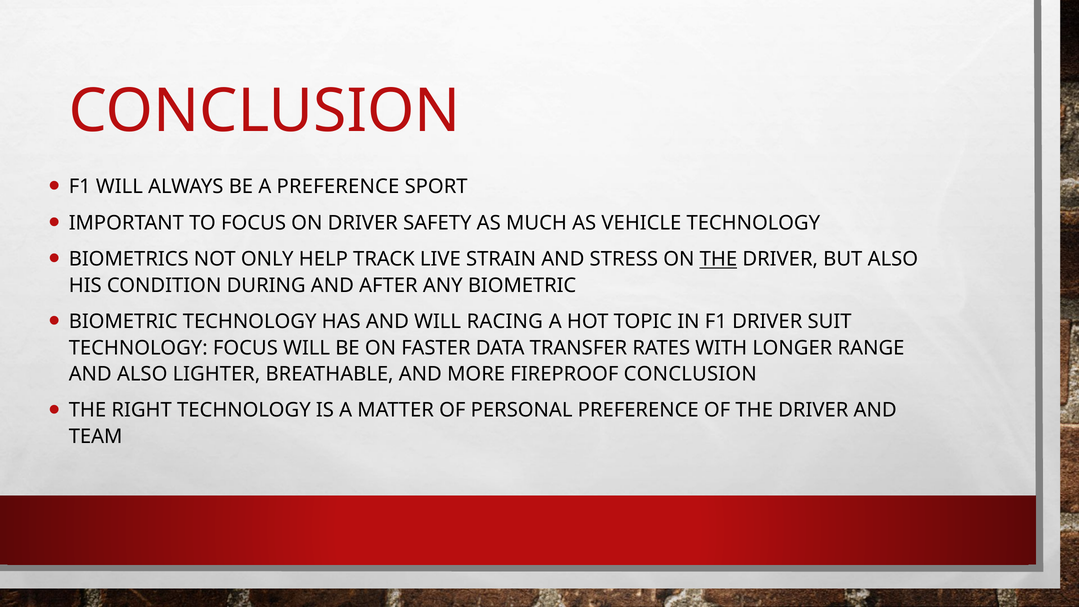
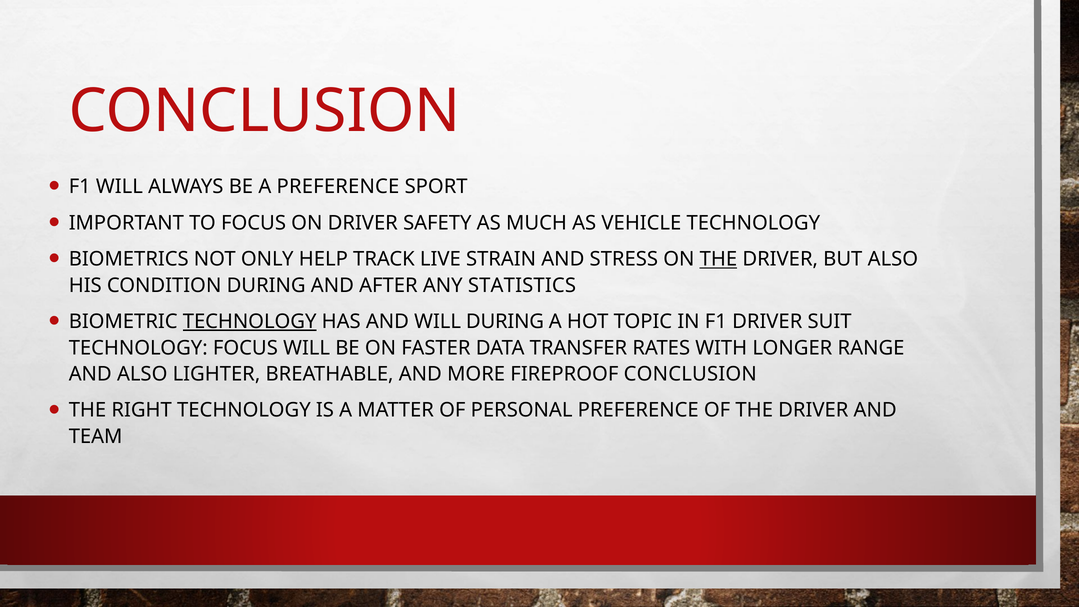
ANY BIOMETRIC: BIOMETRIC -> STATISTICS
TECHNOLOGY at (250, 322) underline: none -> present
WILL RACING: RACING -> DURING
